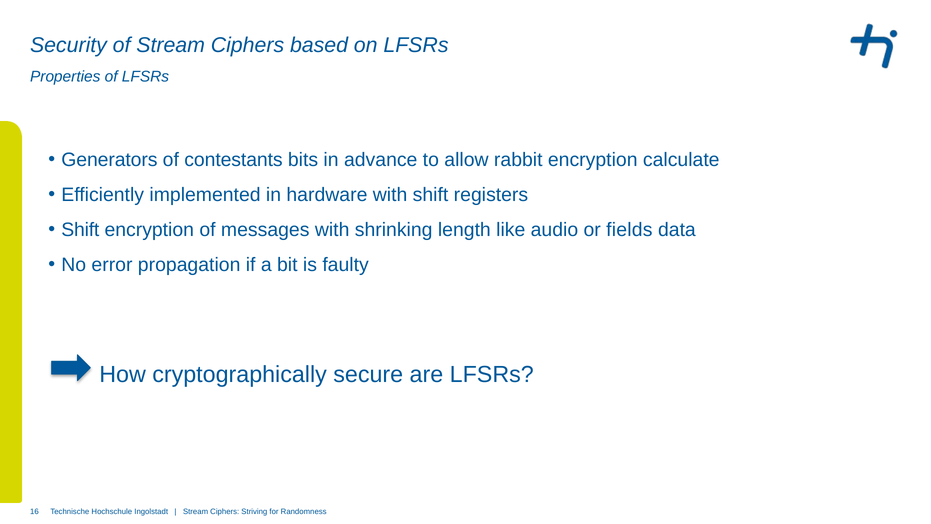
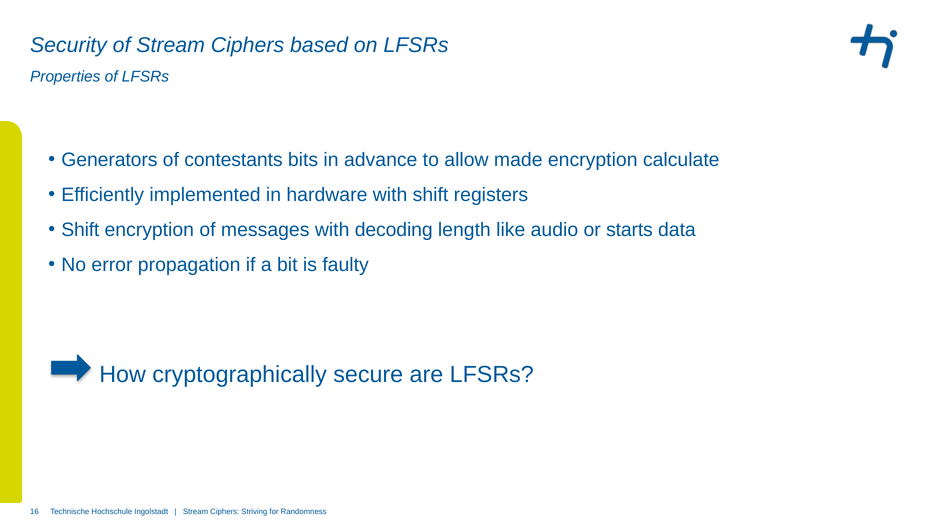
rabbit: rabbit -> made
shrinking: shrinking -> decoding
fields: fields -> starts
